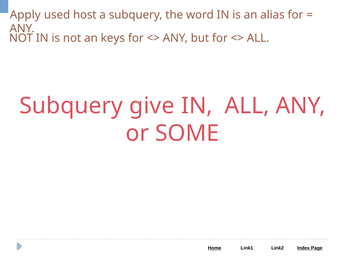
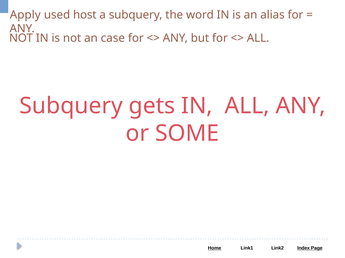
keys: keys -> case
give: give -> gets
